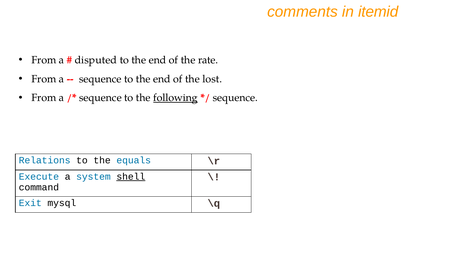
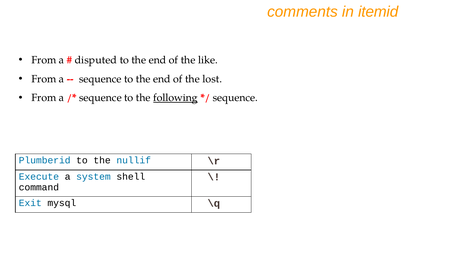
rate: rate -> like
Relations: Relations -> Plumberid
equals: equals -> nullif
shell underline: present -> none
